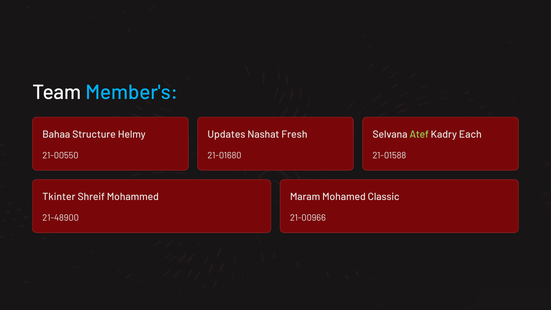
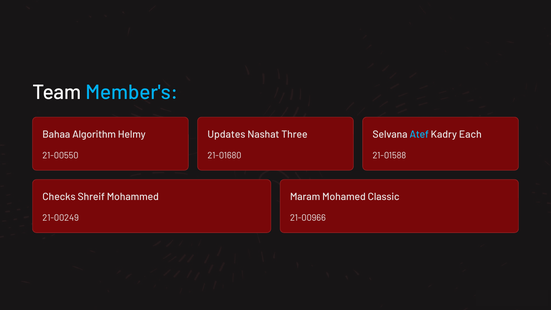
Structure: Structure -> Algorithm
Fresh: Fresh -> Three
Atef colour: light green -> light blue
Tkinter: Tkinter -> Checks
21-48900: 21-48900 -> 21-00249
